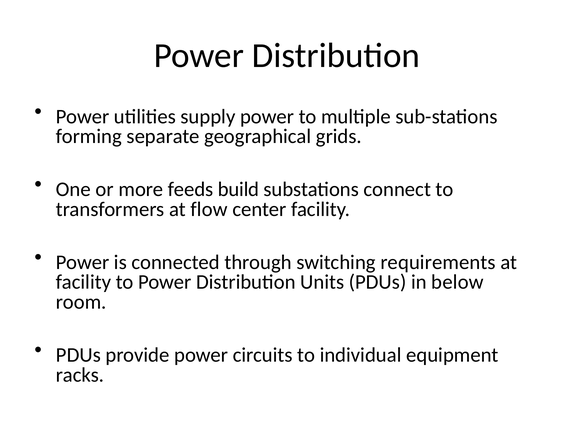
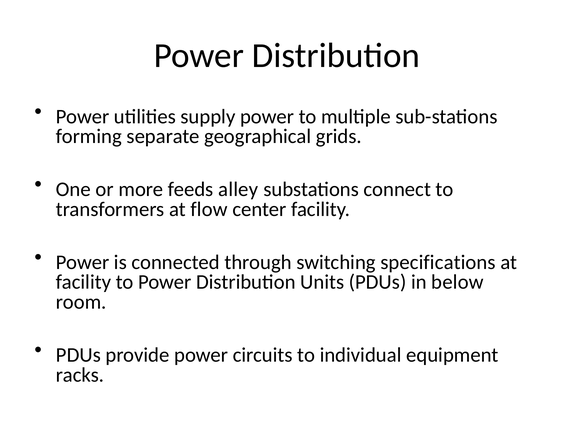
build: build -> alley
requirements: requirements -> specifications
